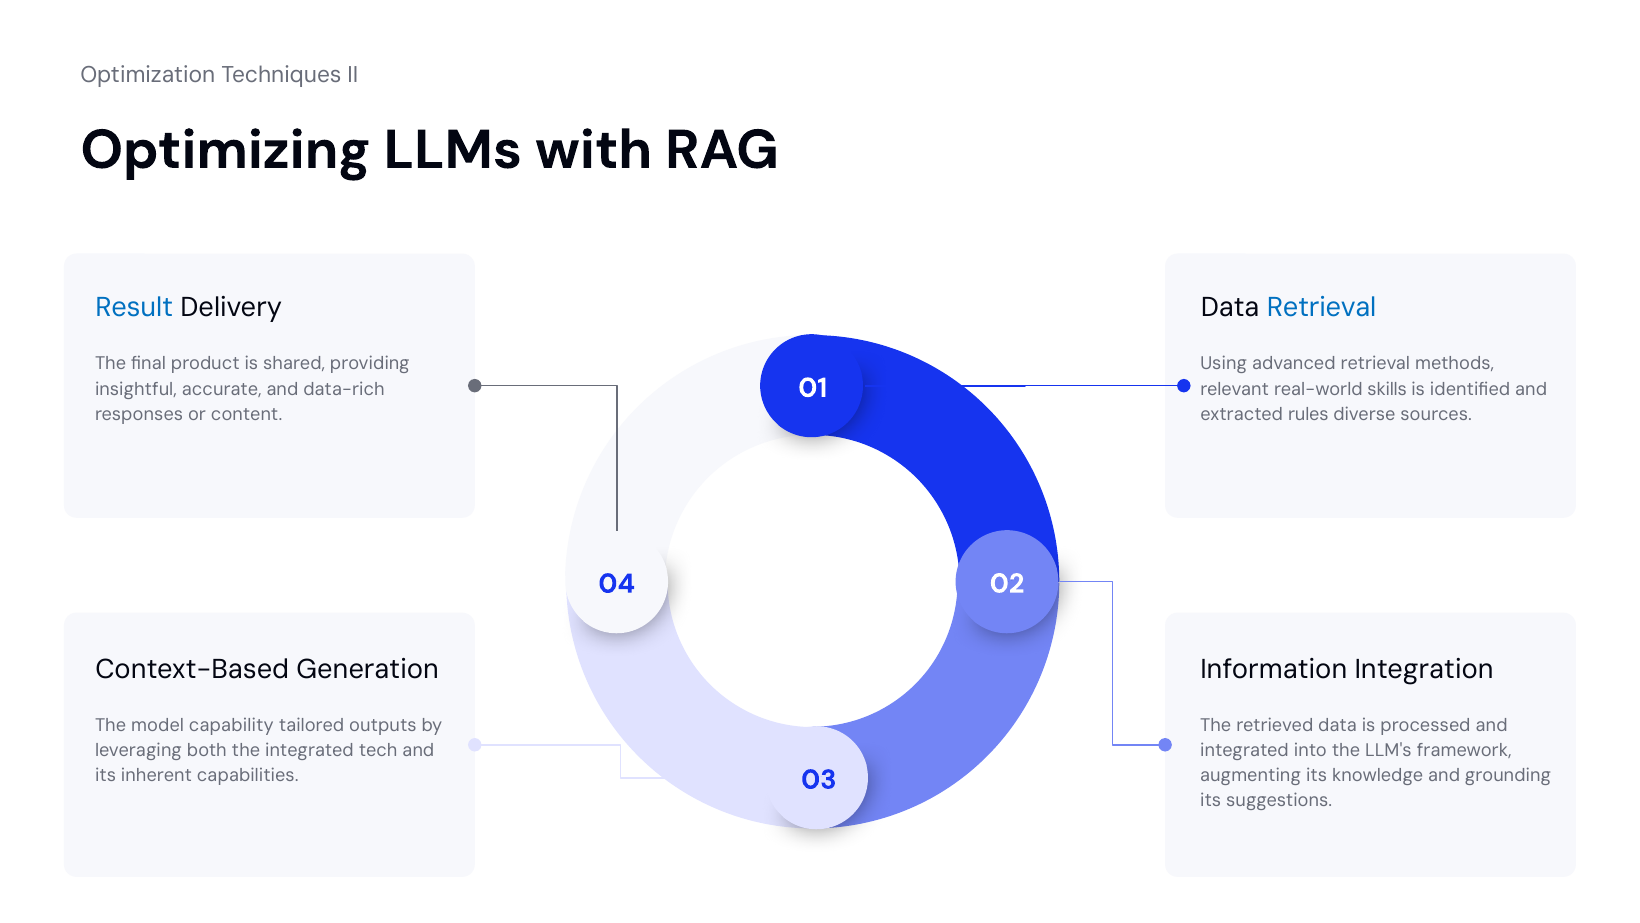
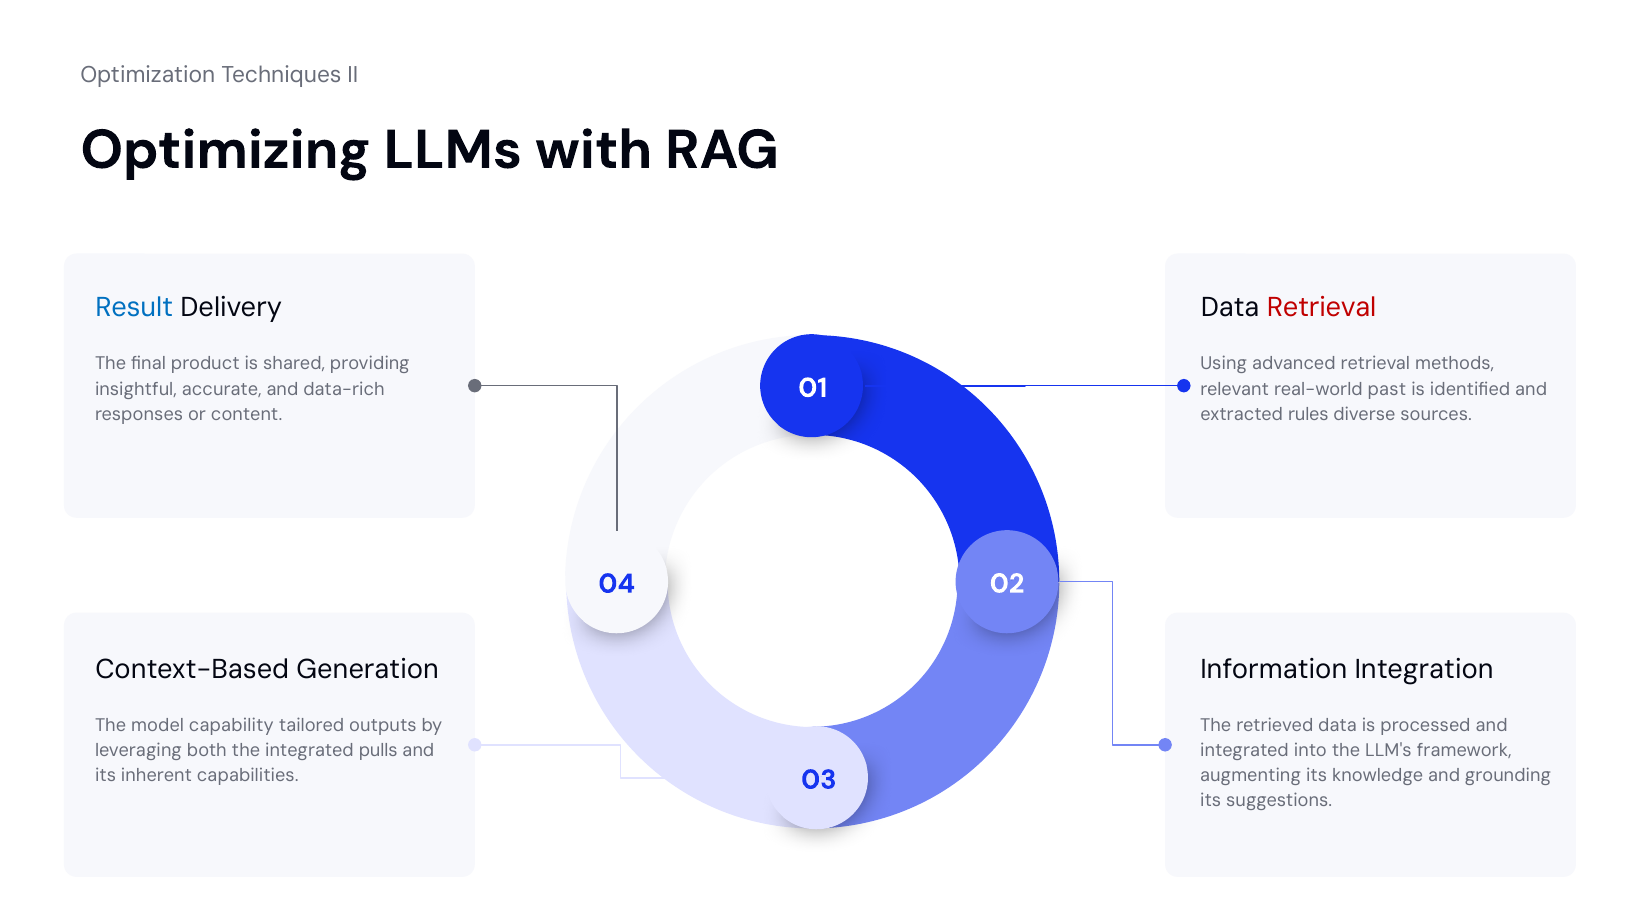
Retrieval at (1322, 308) colour: blue -> red
skills: skills -> past
tech: tech -> pulls
